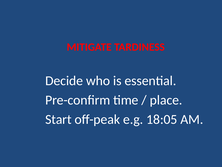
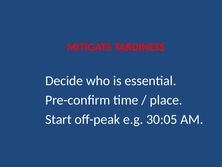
18:05: 18:05 -> 30:05
